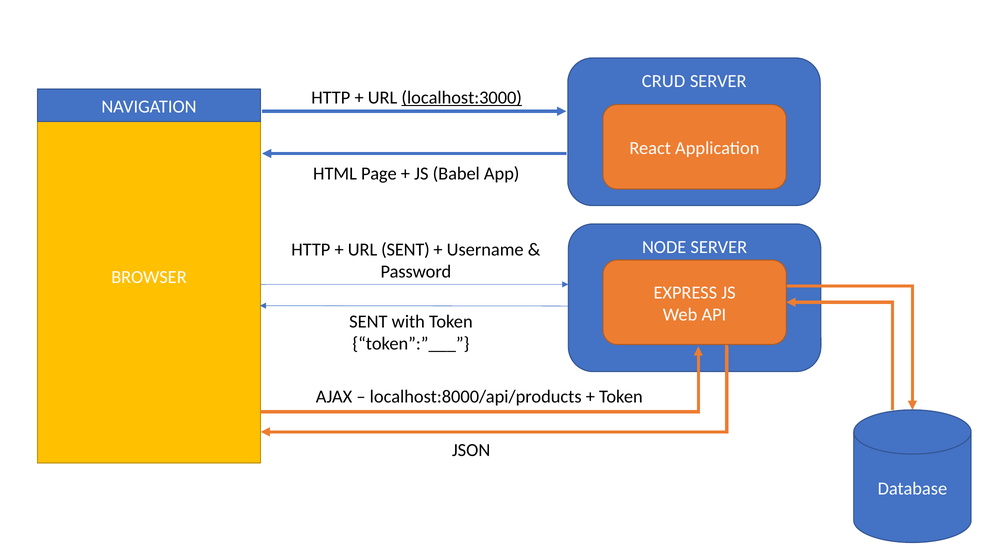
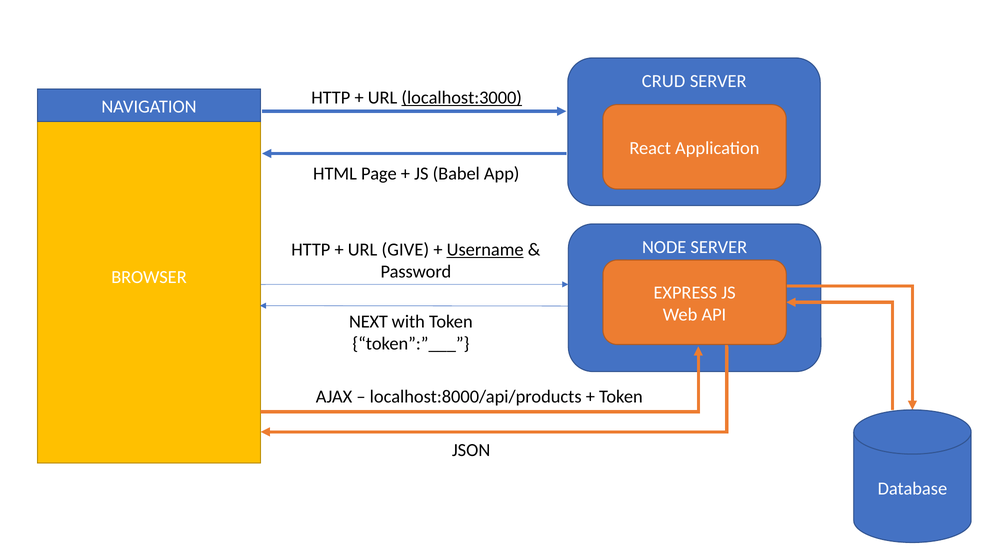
URL SENT: SENT -> GIVE
Username underline: none -> present
SENT at (368, 322): SENT -> NEXT
